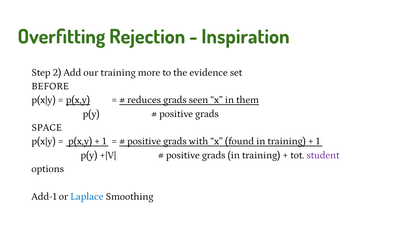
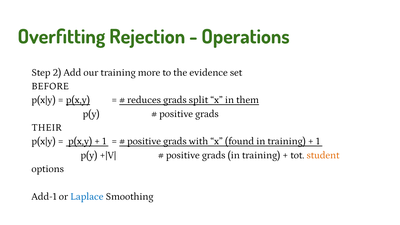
Inspiration: Inspiration -> Operations
seen: seen -> split
SPACE: SPACE -> THEIR
student colour: purple -> orange
